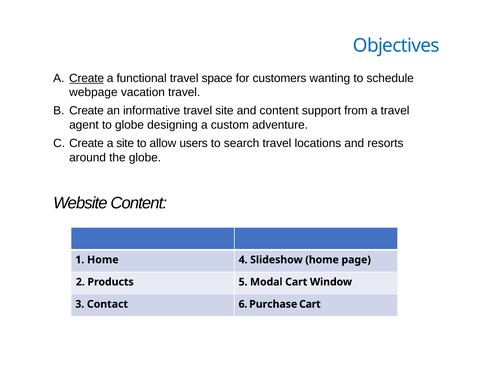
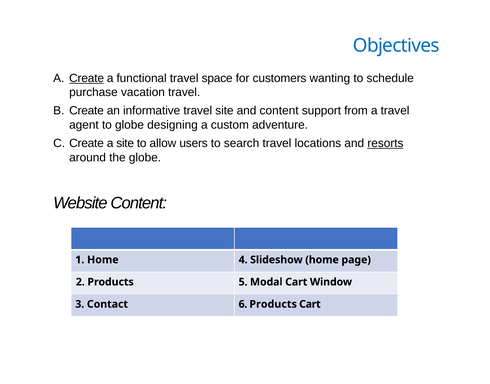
webpage: webpage -> purchase
resorts underline: none -> present
6 Purchase: Purchase -> Products
